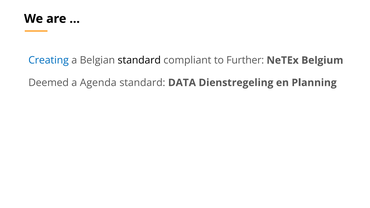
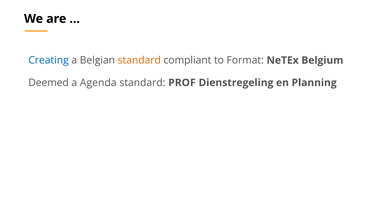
standard at (139, 60) colour: black -> orange
Further: Further -> Format
DATA: DATA -> PROF
